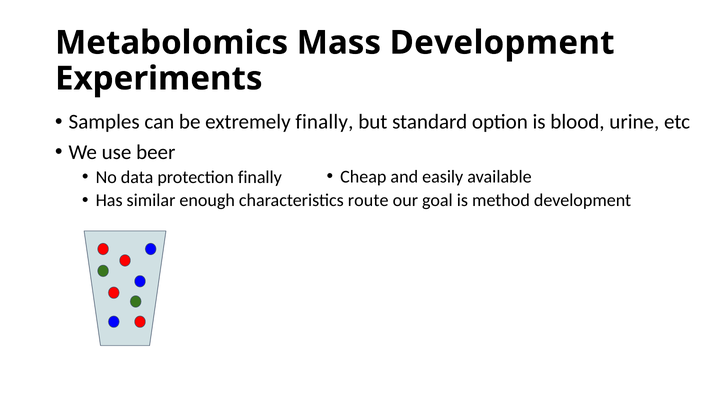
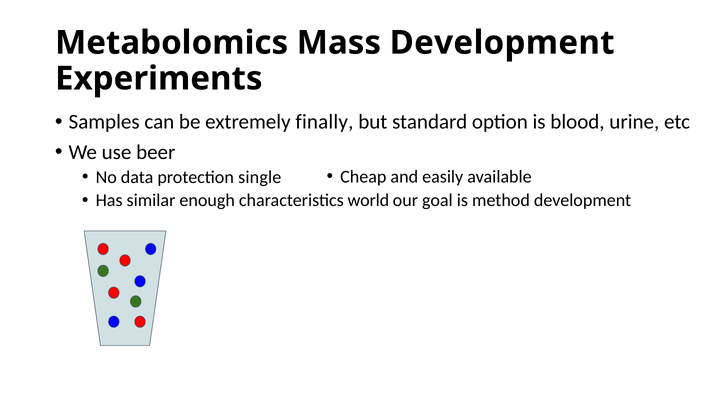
protection finally: finally -> single
route: route -> world
